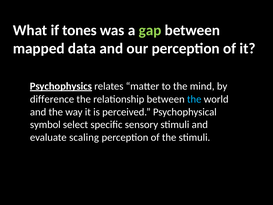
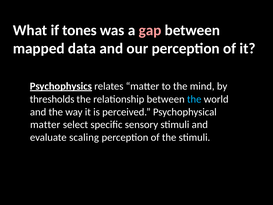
gap colour: light green -> pink
difference: difference -> thresholds
symbol at (45, 125): symbol -> matter
